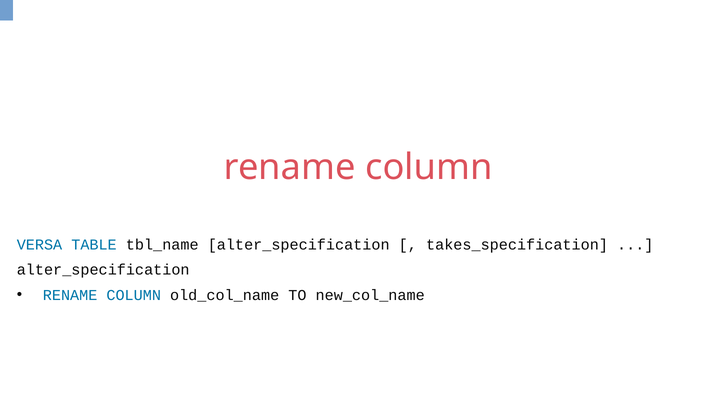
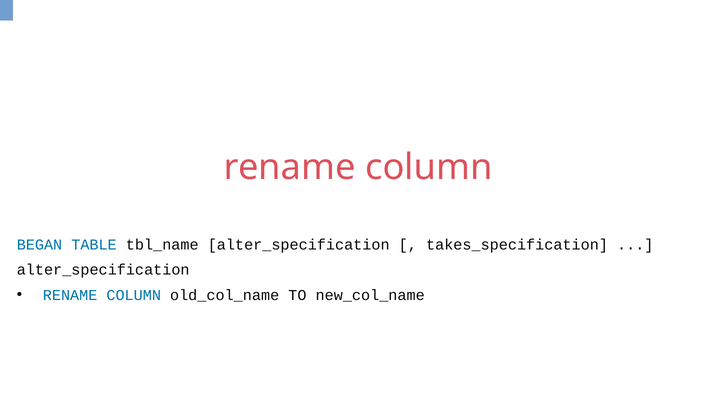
VERSA: VERSA -> BEGAN
